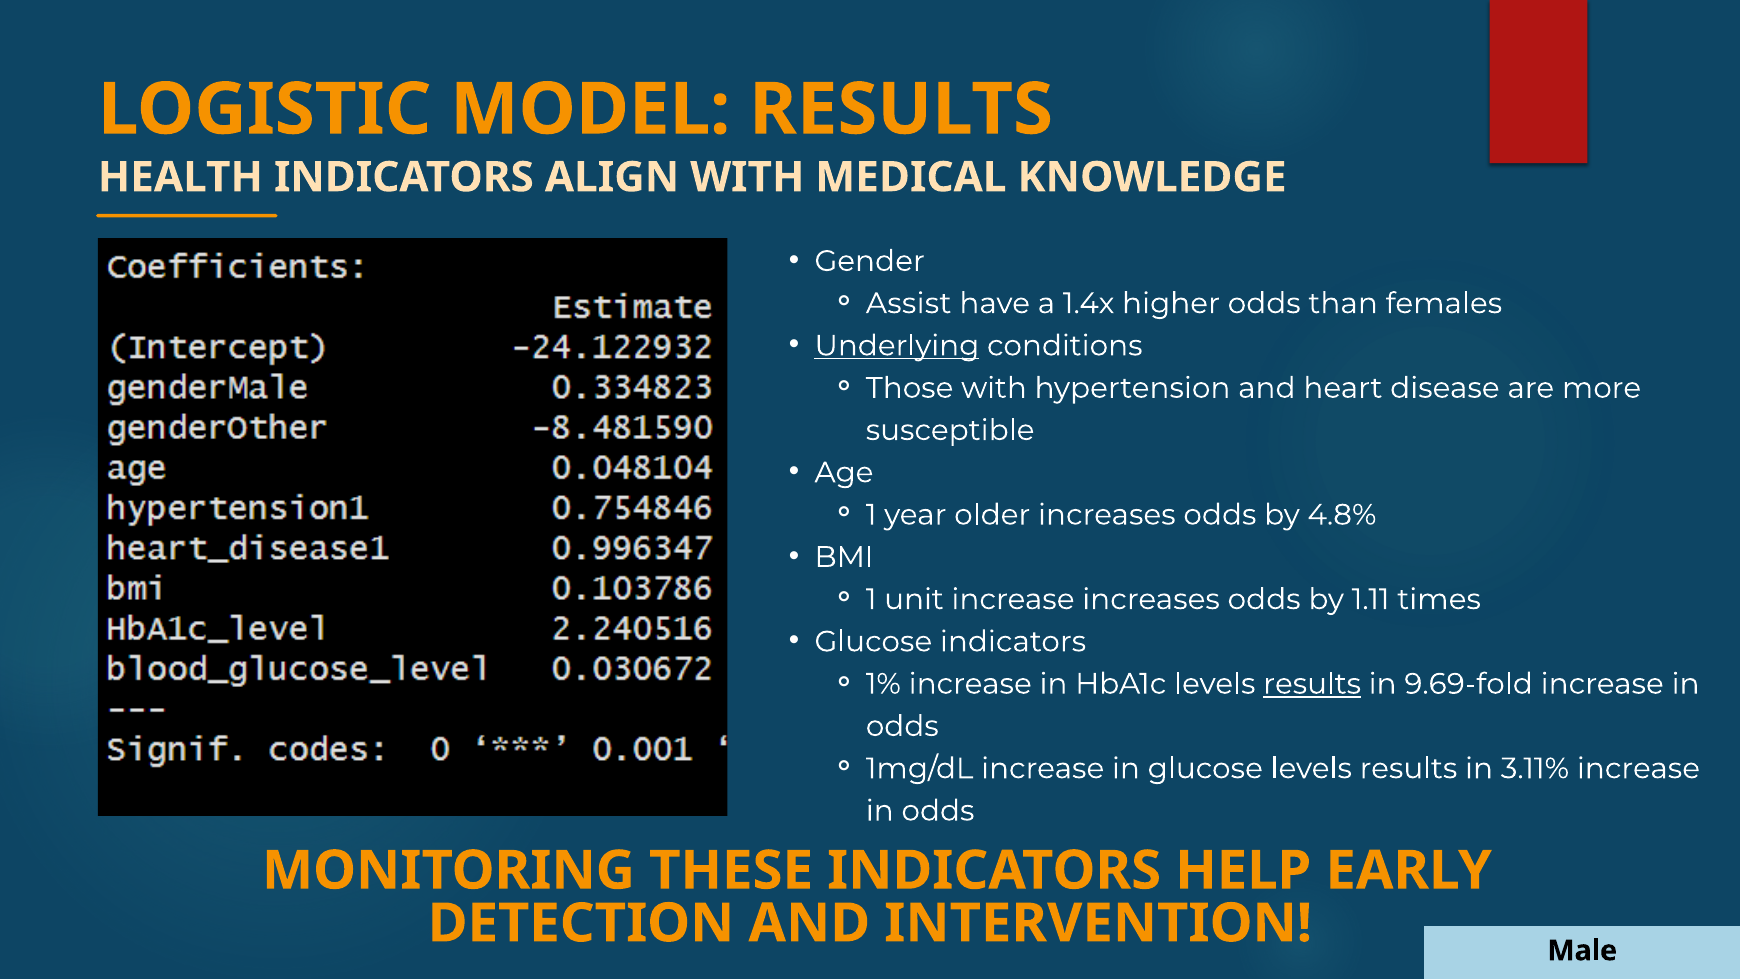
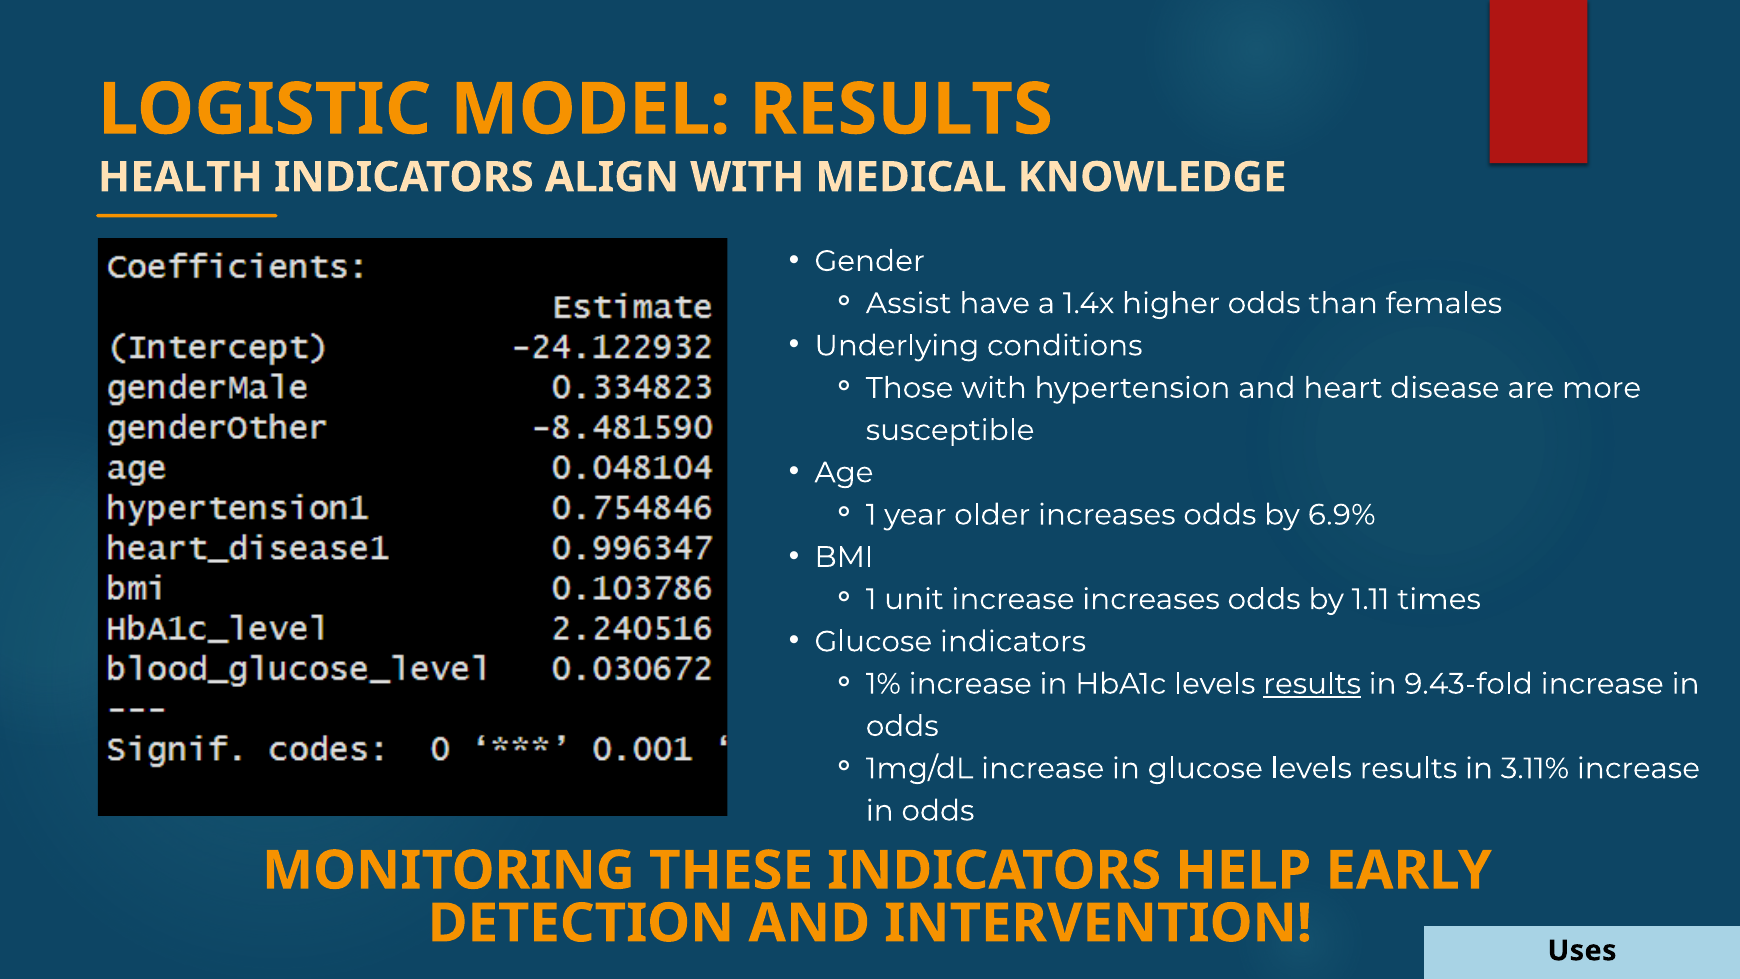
Underlying underline: present -> none
4.8%: 4.8% -> 6.9%
9.69-fold: 9.69-fold -> 9.43-fold
Male: Male -> Uses
